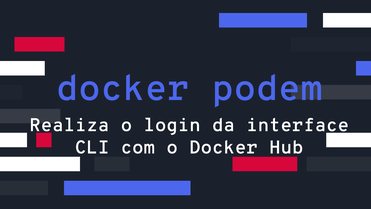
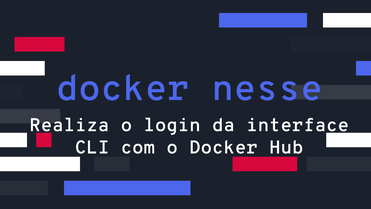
podem: podem -> nesse
